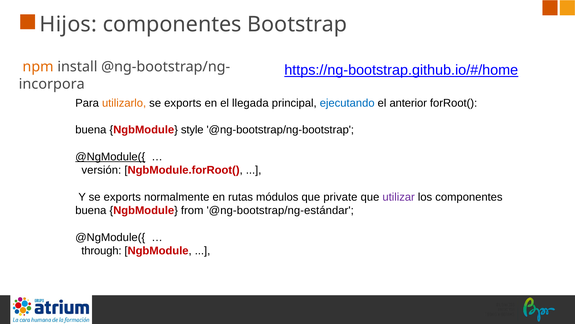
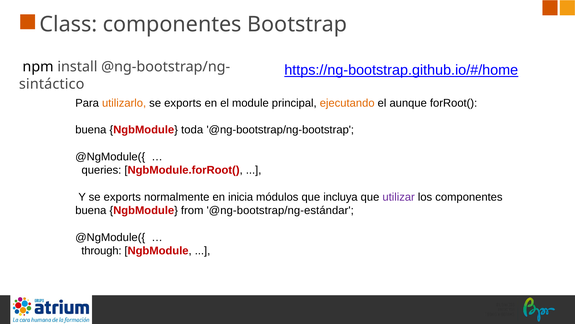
Hijos: Hijos -> Class
npm colour: orange -> black
incorpora: incorpora -> sintáctico
llegada: llegada -> module
ejecutando colour: blue -> orange
anterior: anterior -> aunque
style: style -> toda
@NgModule({ at (110, 157) underline: present -> none
versión: versión -> queries
rutas: rutas -> inicia
private: private -> incluya
